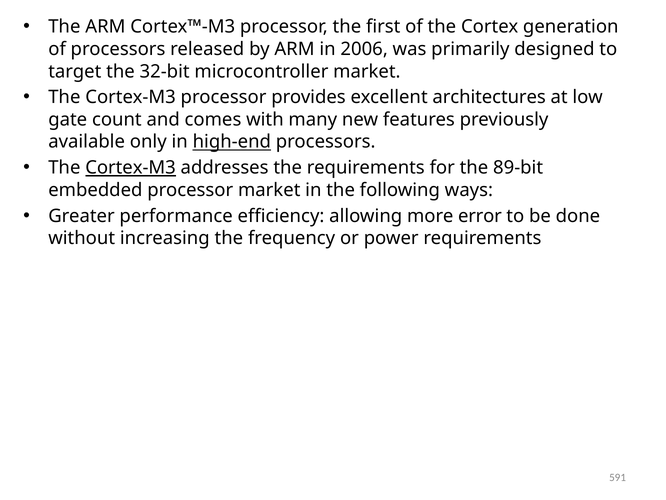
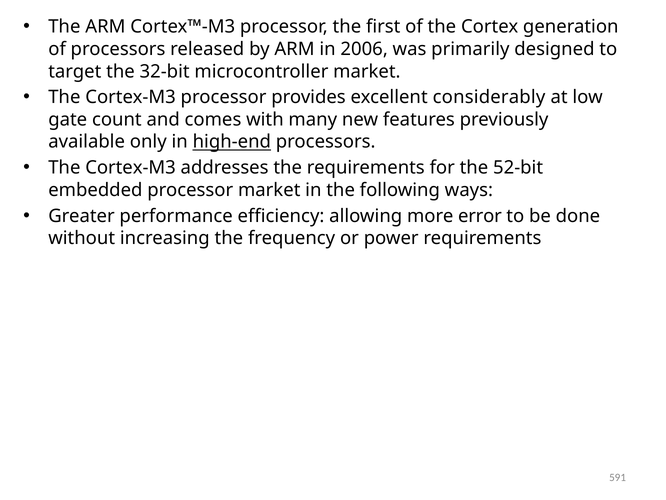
architectures: architectures -> considerably
Cortex-M3 at (131, 168) underline: present -> none
89-bit: 89-bit -> 52-bit
